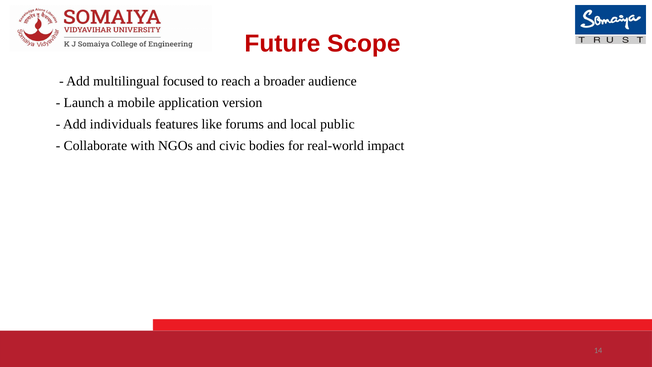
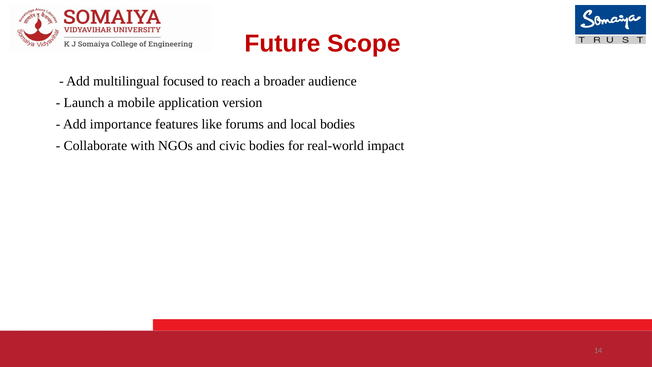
individuals: individuals -> importance
local public: public -> bodies
